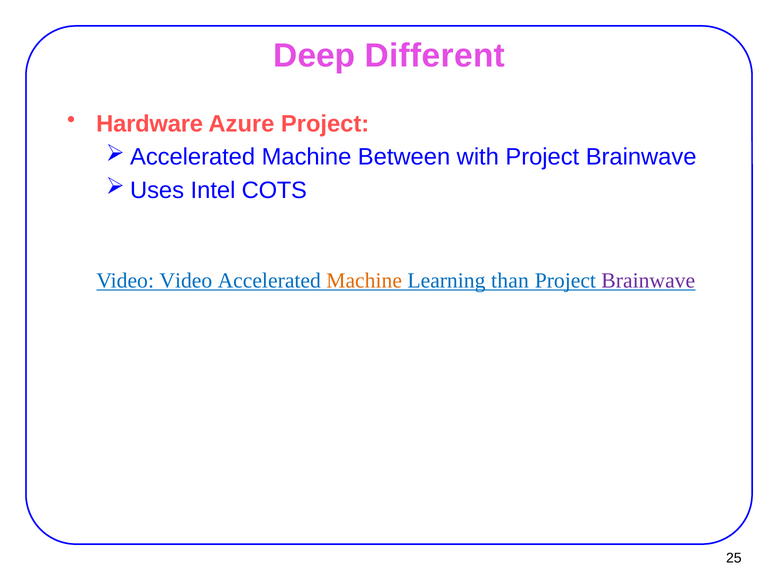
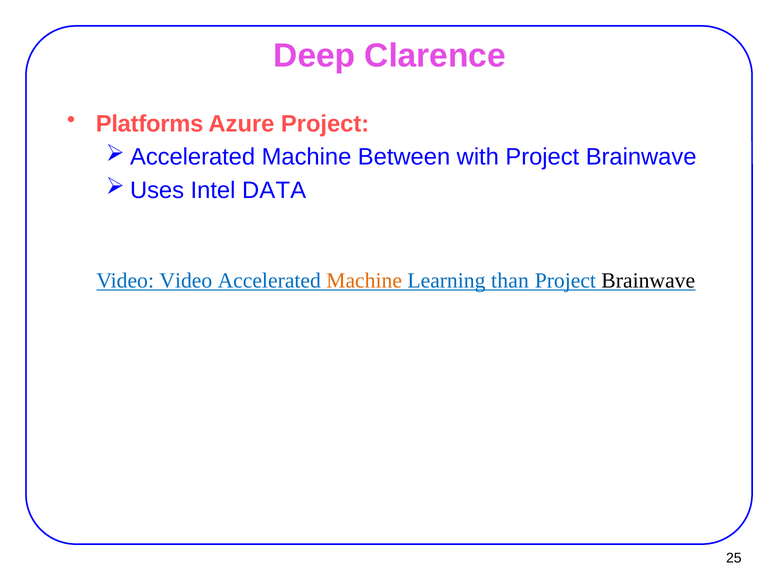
Different: Different -> Clarence
Hardware: Hardware -> Platforms
COTS: COTS -> DATA
Brainwave at (648, 281) colour: purple -> black
